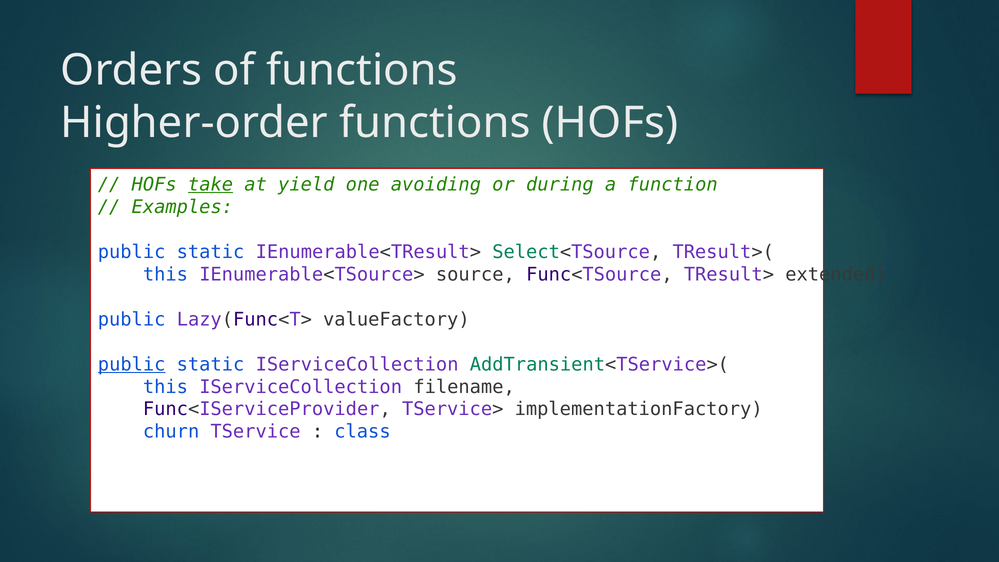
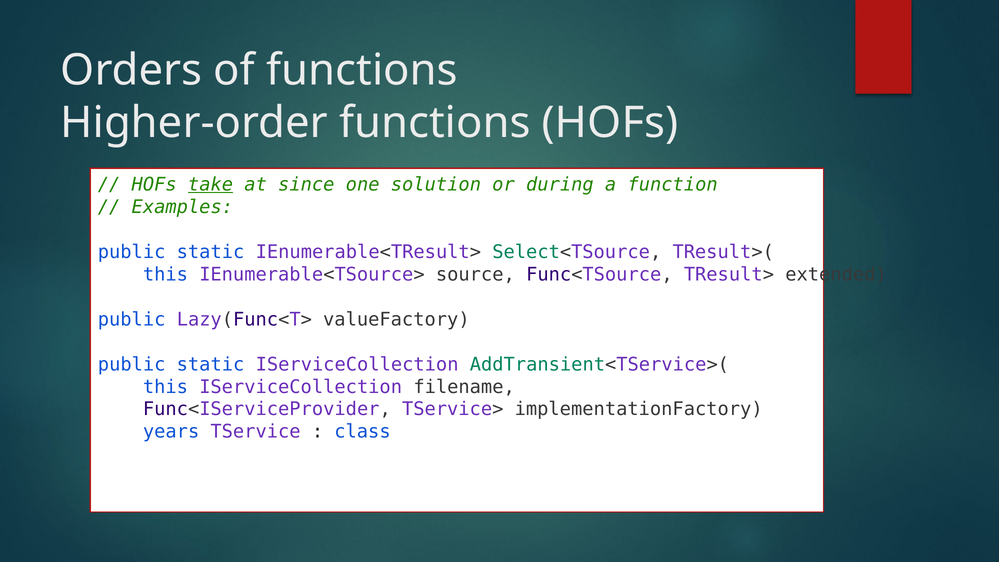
yield: yield -> since
avoiding: avoiding -> solution
public at (132, 364) underline: present -> none
churn: churn -> years
